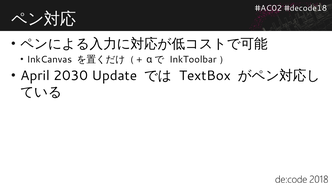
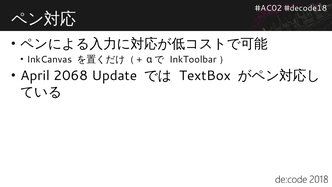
2030: 2030 -> 2068
